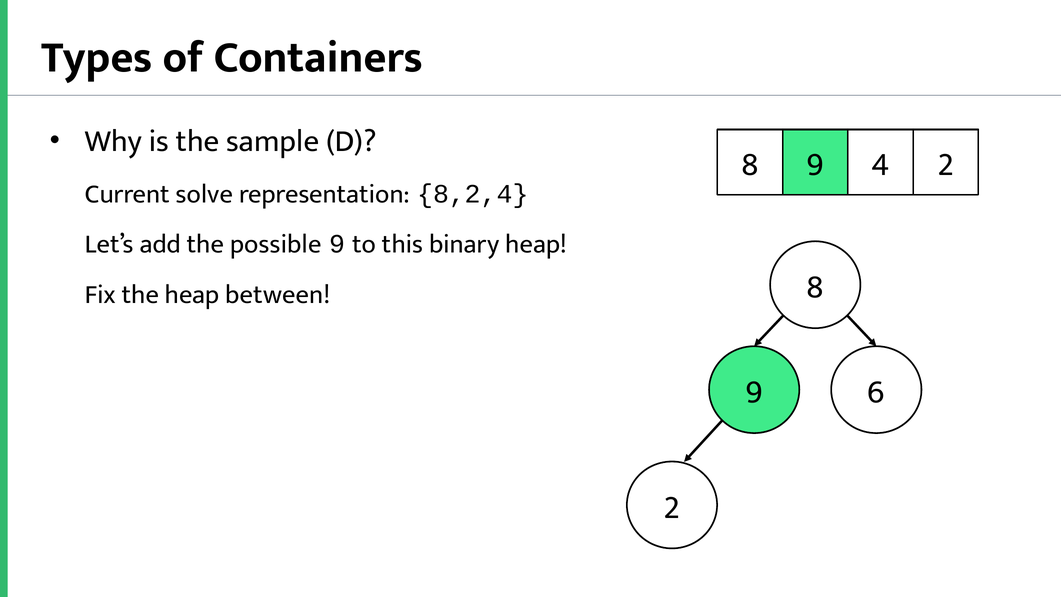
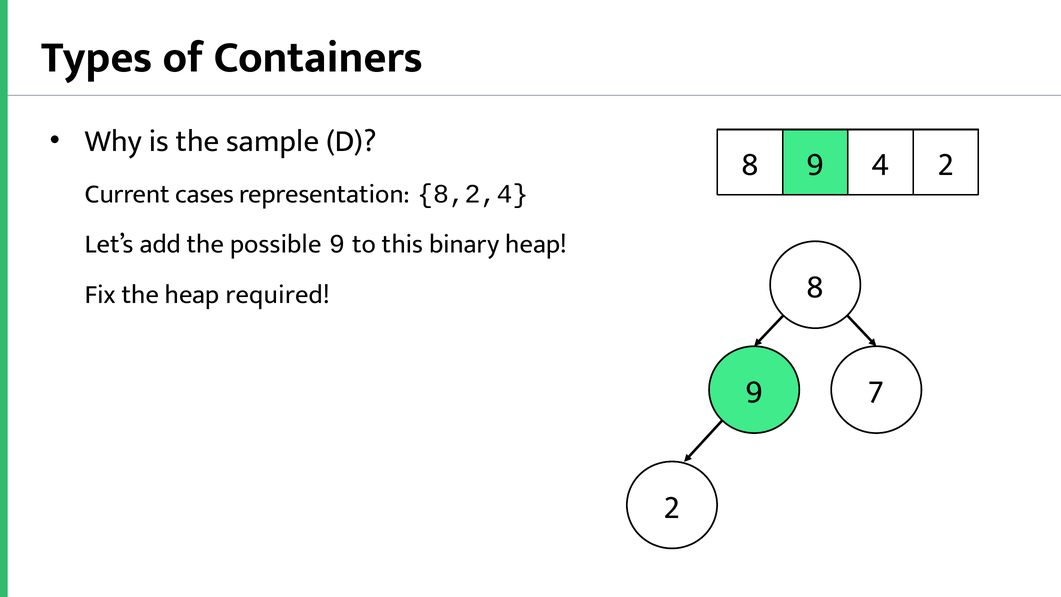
solve: solve -> cases
between: between -> required
6: 6 -> 7
